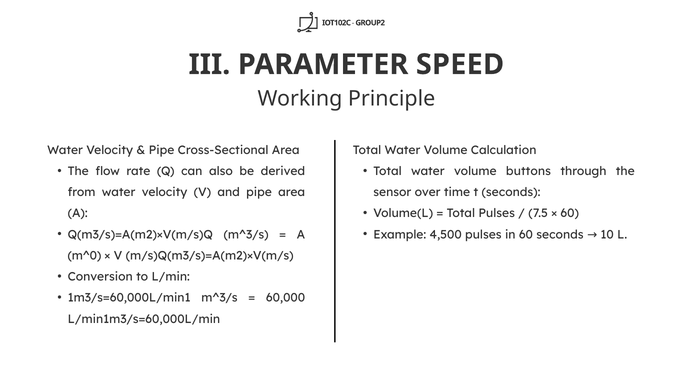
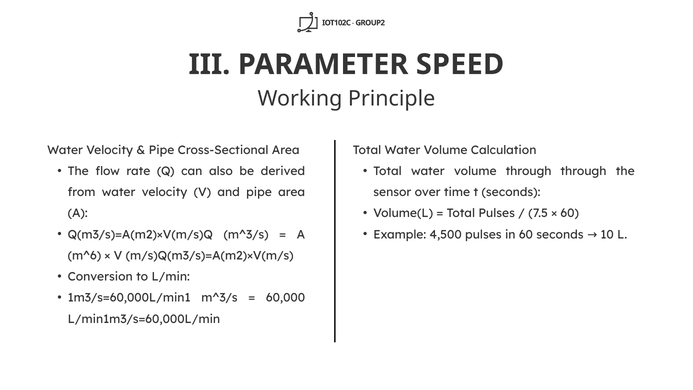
volume buttons: buttons -> through
m^0: m^0 -> m^6
